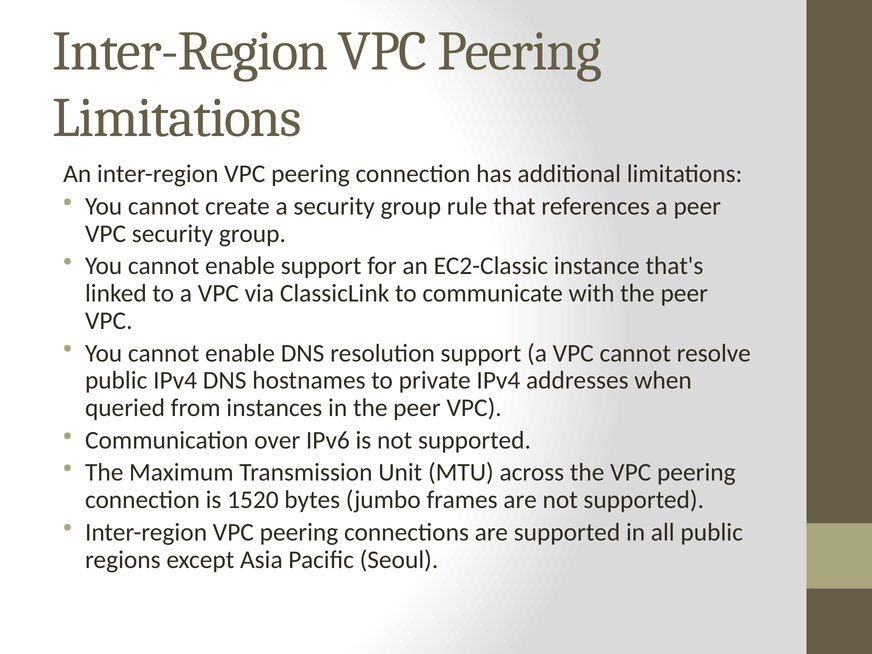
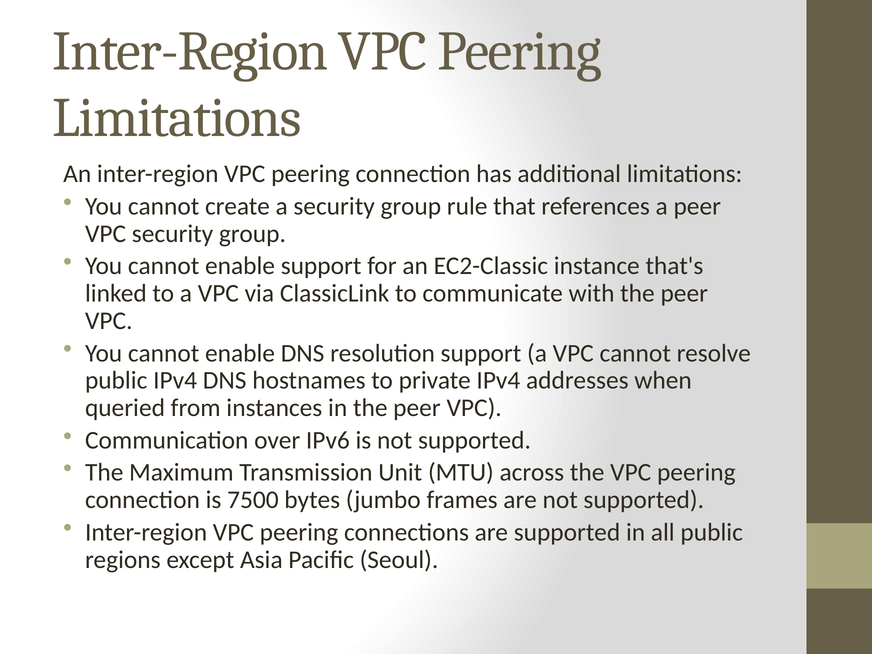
1520: 1520 -> 7500
